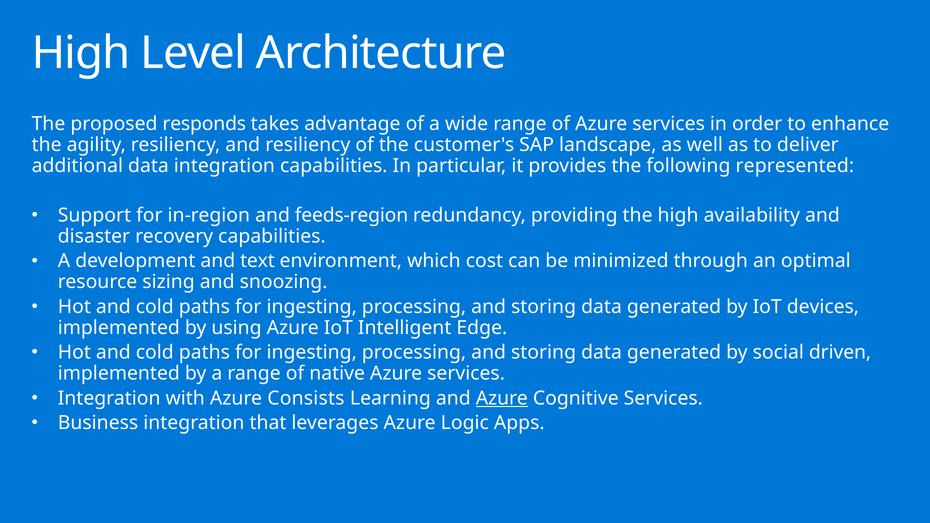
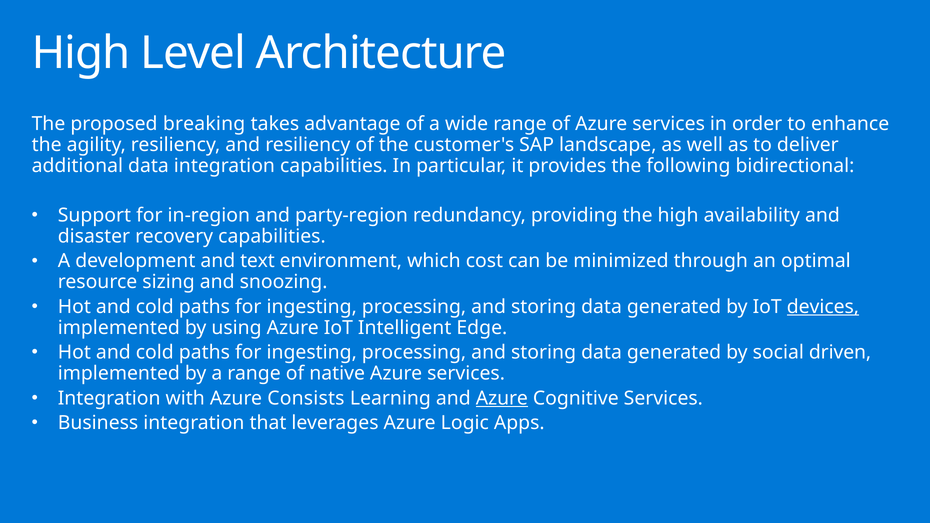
responds: responds -> breaking
represented: represented -> bidirectional
feeds-region: feeds-region -> party-region
devices underline: none -> present
